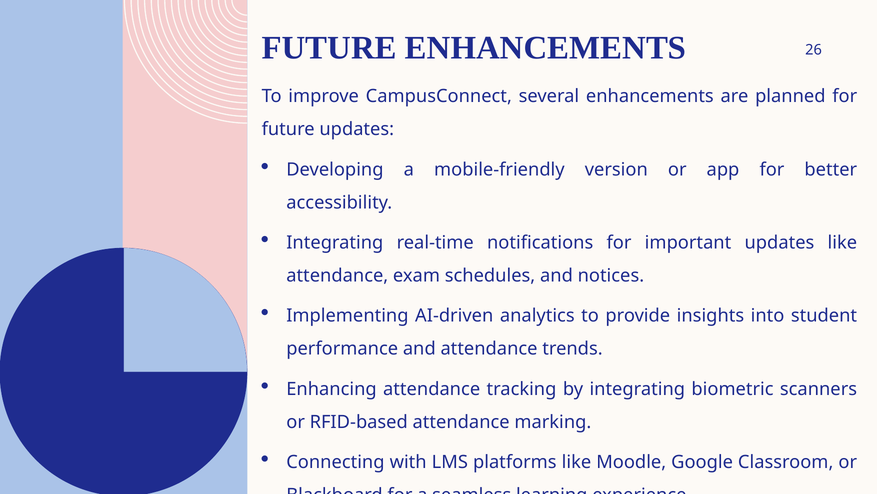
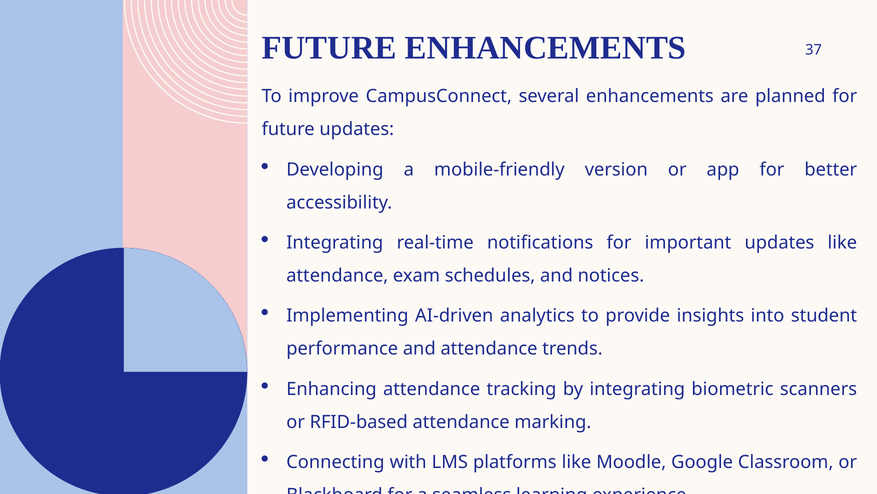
26: 26 -> 37
